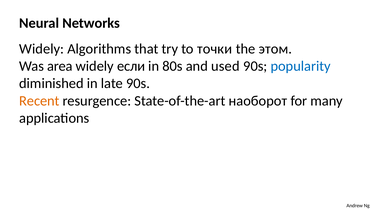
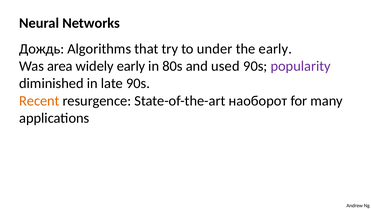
Widely at (42, 49): Widely -> Дождь
точки: точки -> under
the этом: этом -> early
widely если: если -> early
popularity colour: blue -> purple
